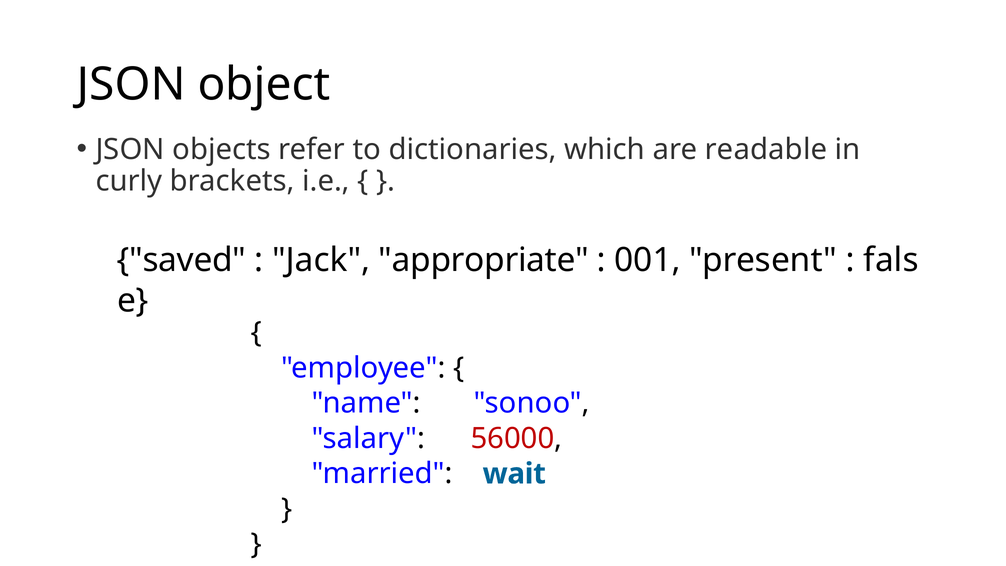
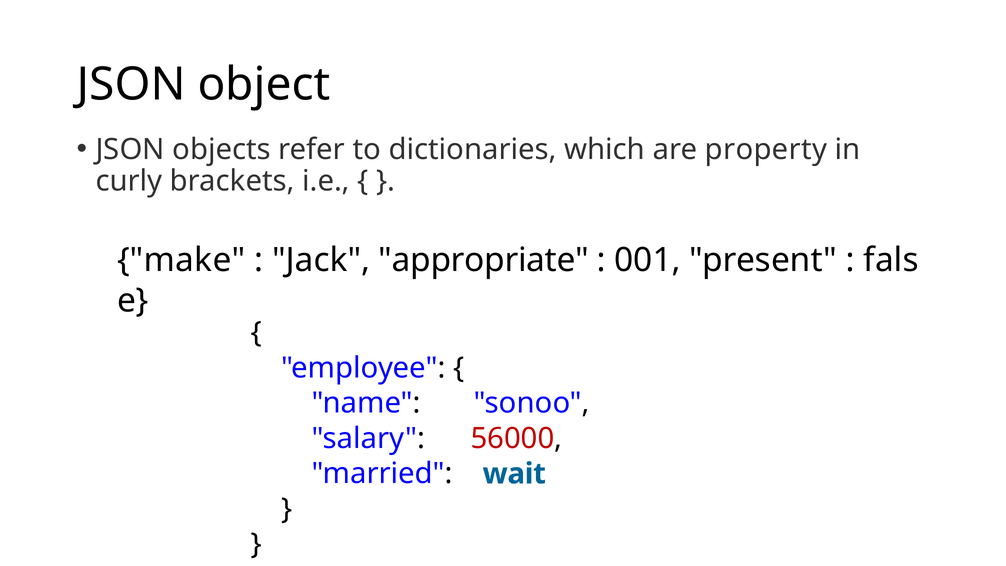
readable: readable -> property
saved: saved -> make
